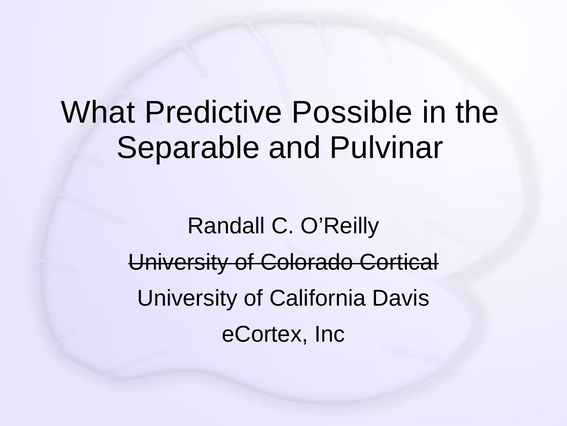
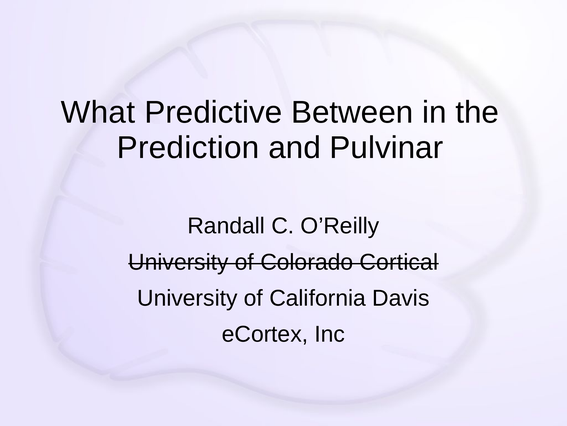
Possible: Possible -> Between
Separable: Separable -> Prediction
